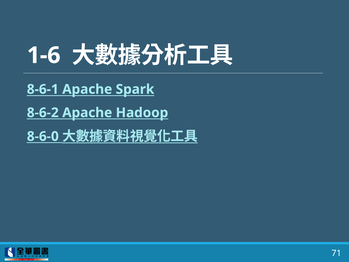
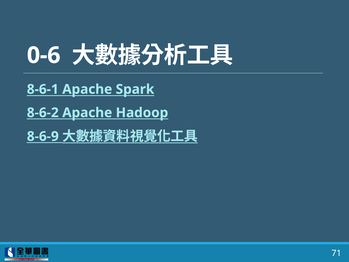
1-6: 1-6 -> 0-6
8-6-0: 8-6-0 -> 8-6-9
